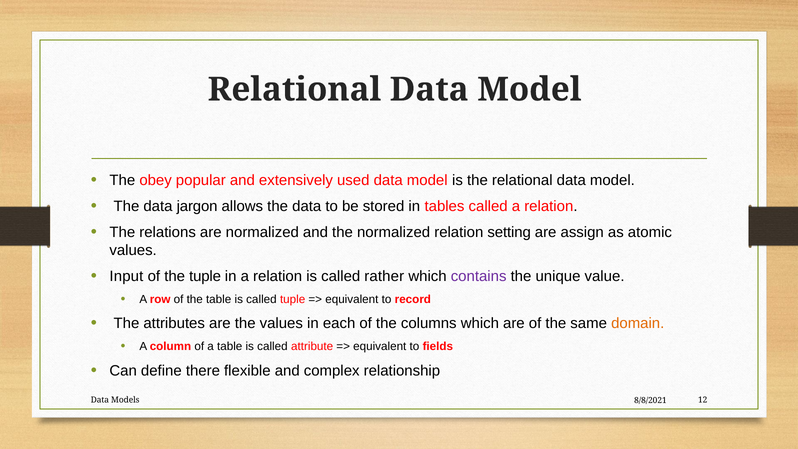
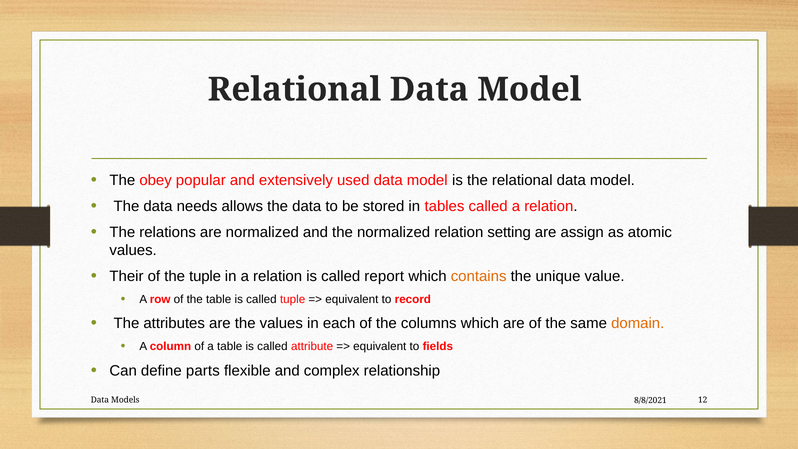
jargon: jargon -> needs
Input: Input -> Their
rather: rather -> report
contains colour: purple -> orange
there: there -> parts
